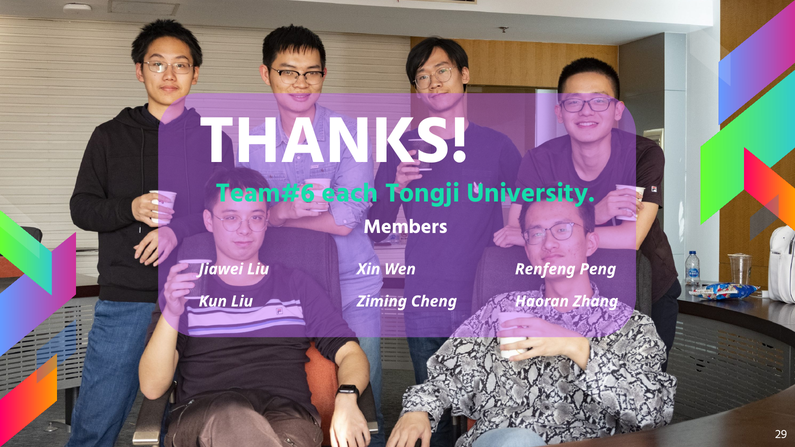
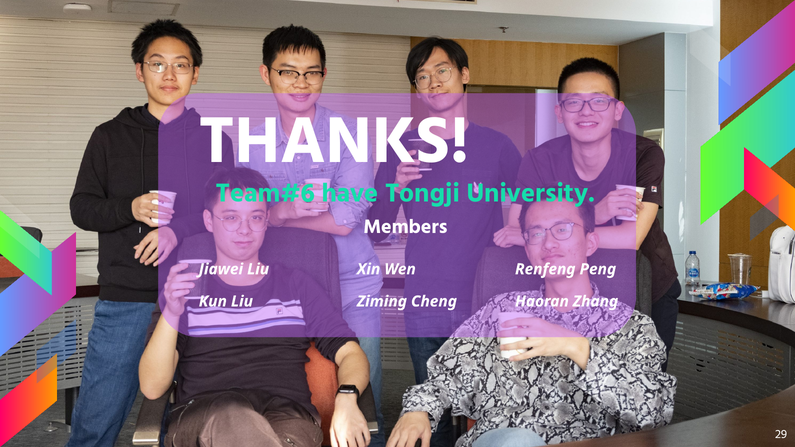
each: each -> have
